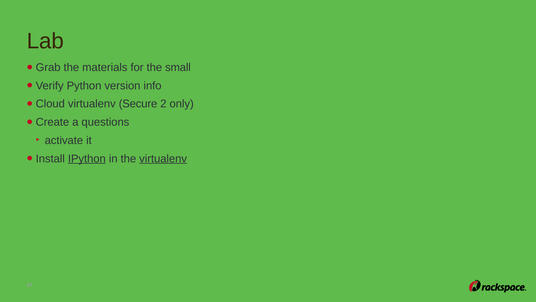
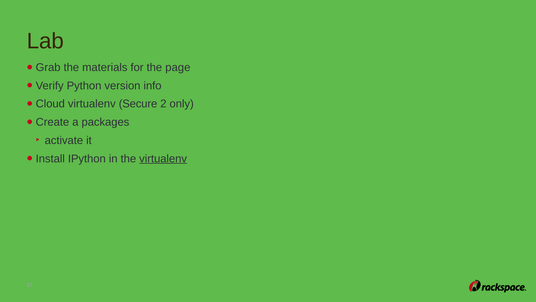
small: small -> page
questions: questions -> packages
IPython underline: present -> none
